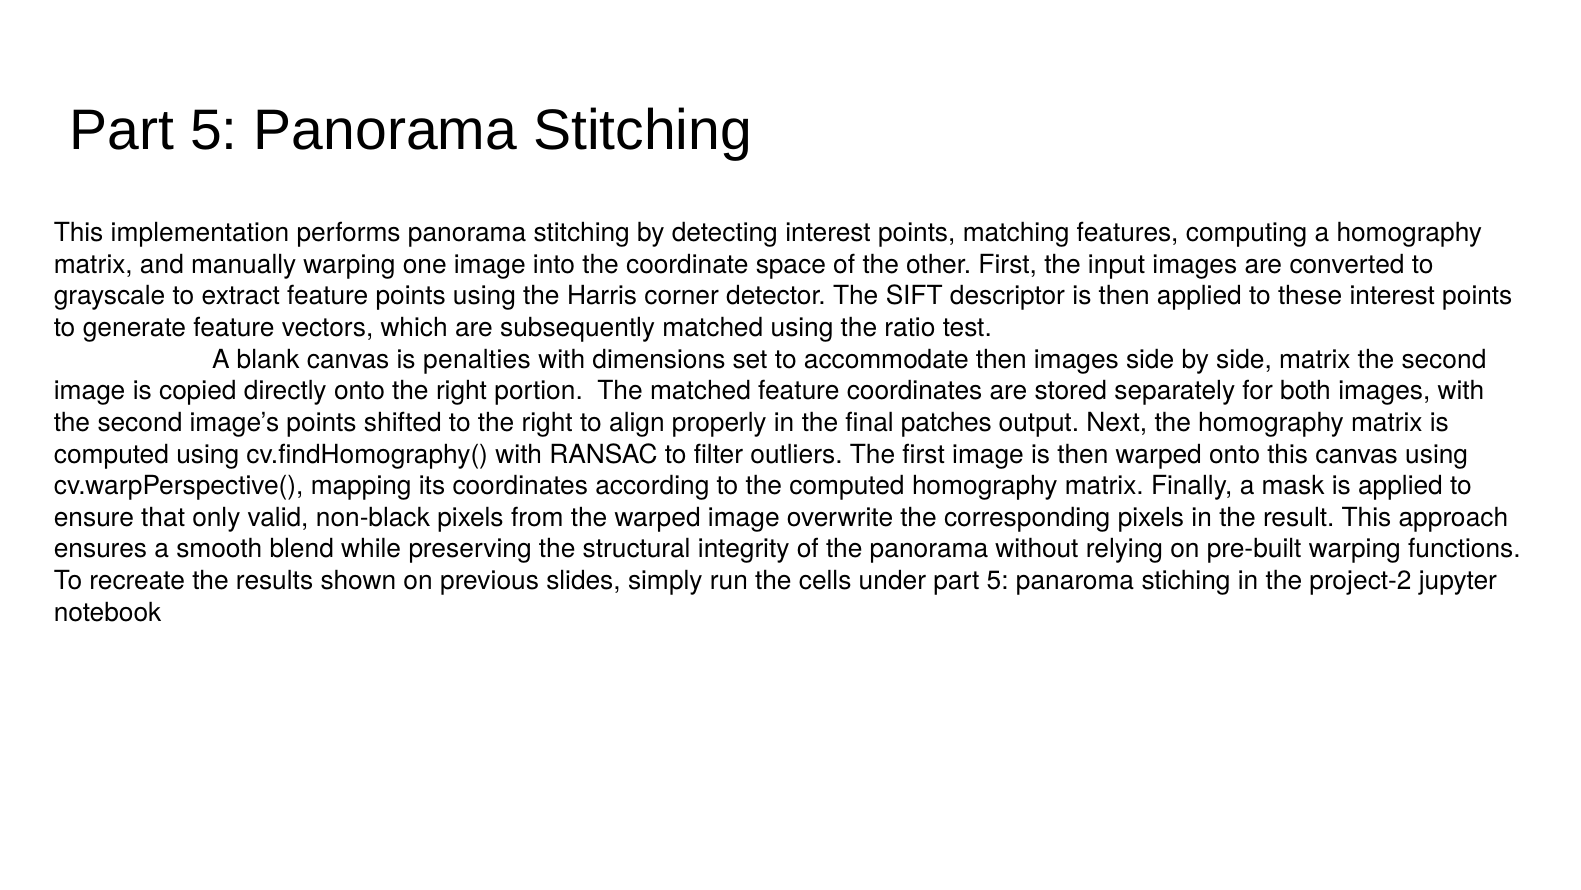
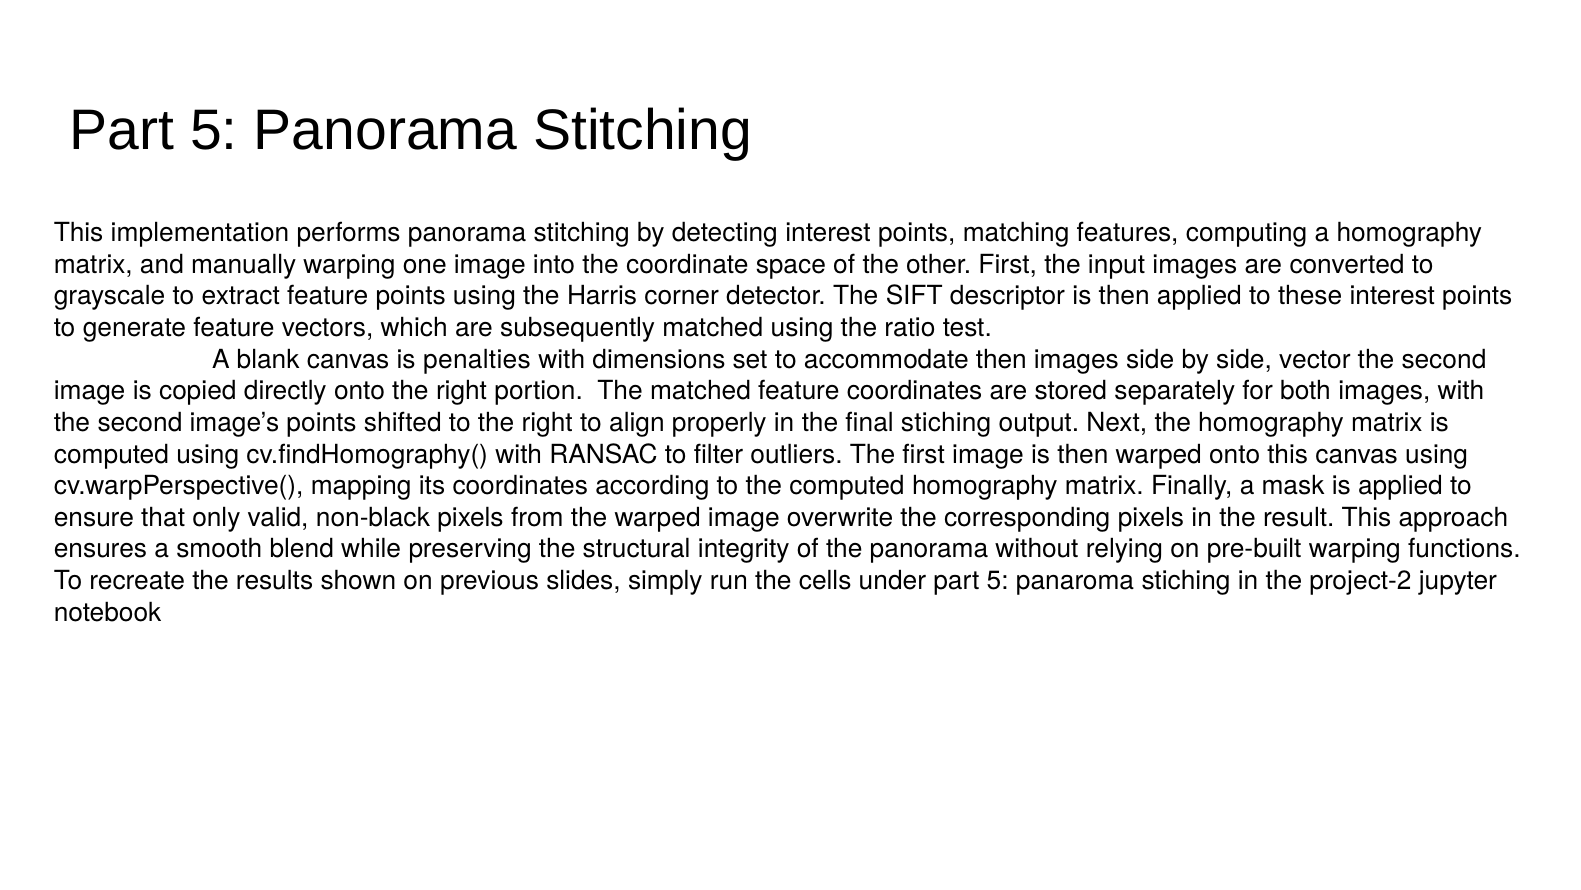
side matrix: matrix -> vector
final patches: patches -> stiching
